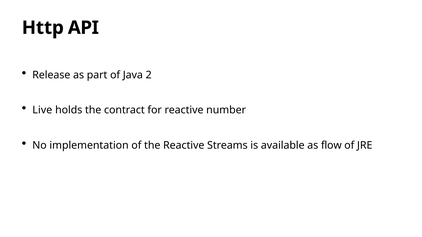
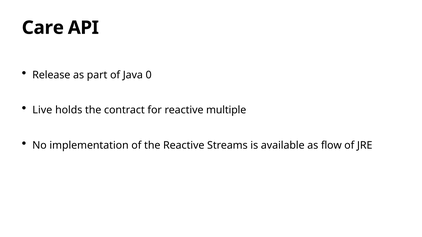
Http: Http -> Care
2: 2 -> 0
number: number -> multiple
